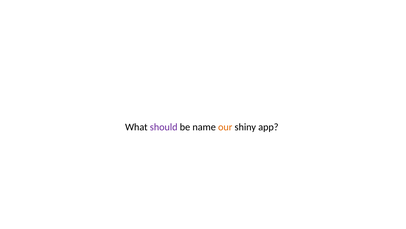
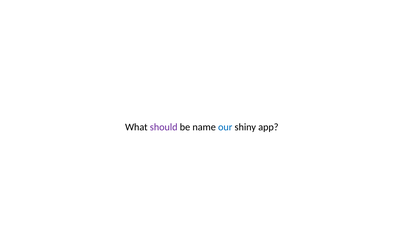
our colour: orange -> blue
